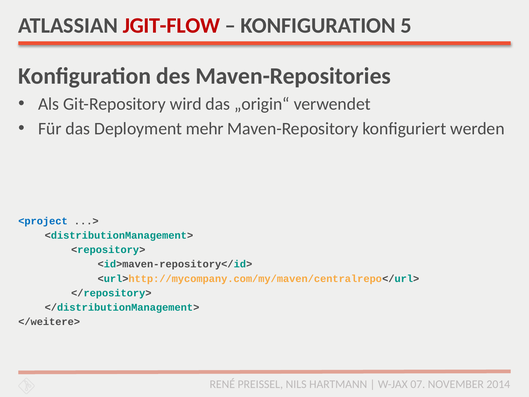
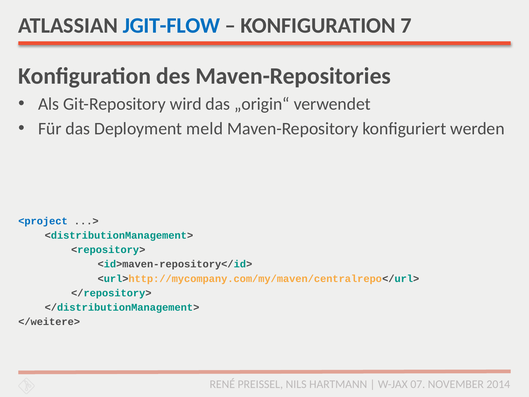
JGIT-FLOW colour: red -> blue
5: 5 -> 7
mehr: mehr -> meld
